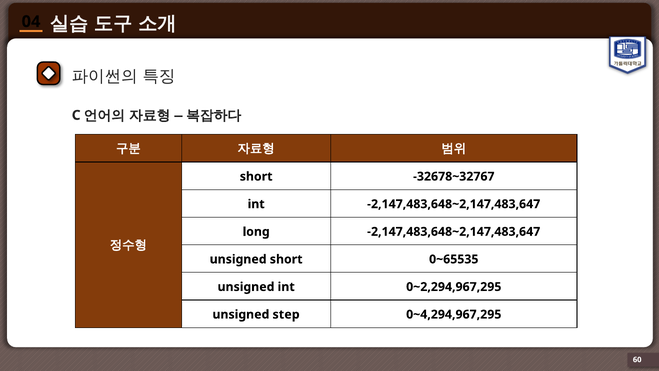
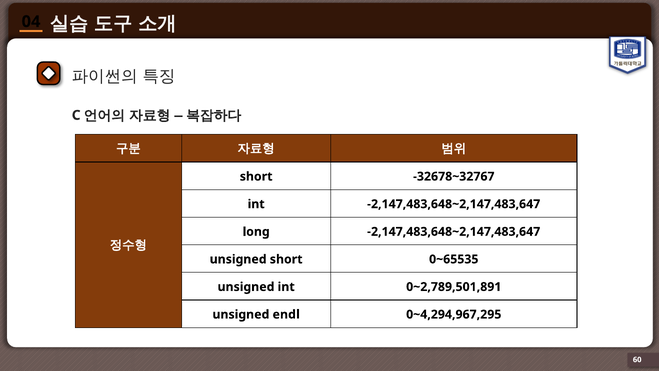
0~2,294,967,295: 0~2,294,967,295 -> 0~2,789,501,891
step: step -> endl
